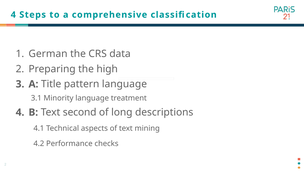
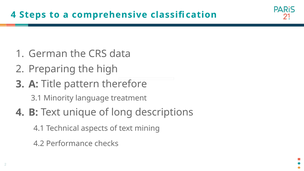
pattern language: language -> therefore
second: second -> unique
